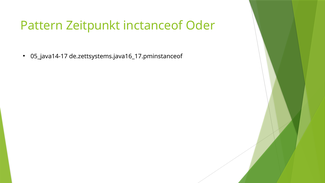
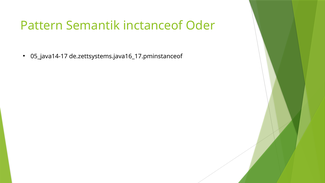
Zeitpunkt: Zeitpunkt -> Semantik
